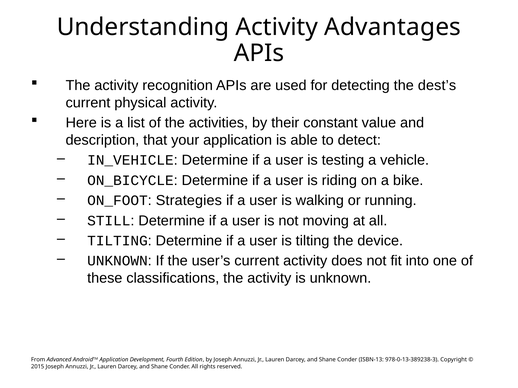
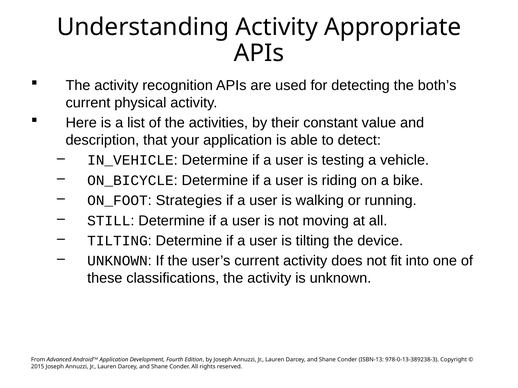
Advantages: Advantages -> Appropriate
dest’s: dest’s -> both’s
